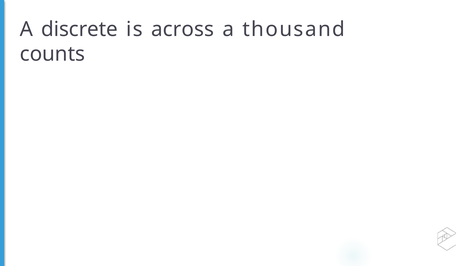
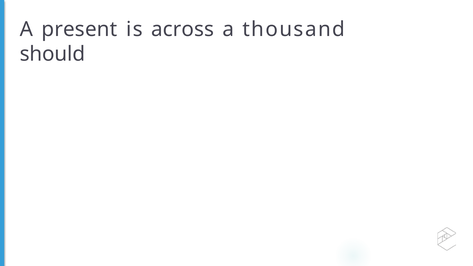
discrete: discrete -> present
counts: counts -> should
